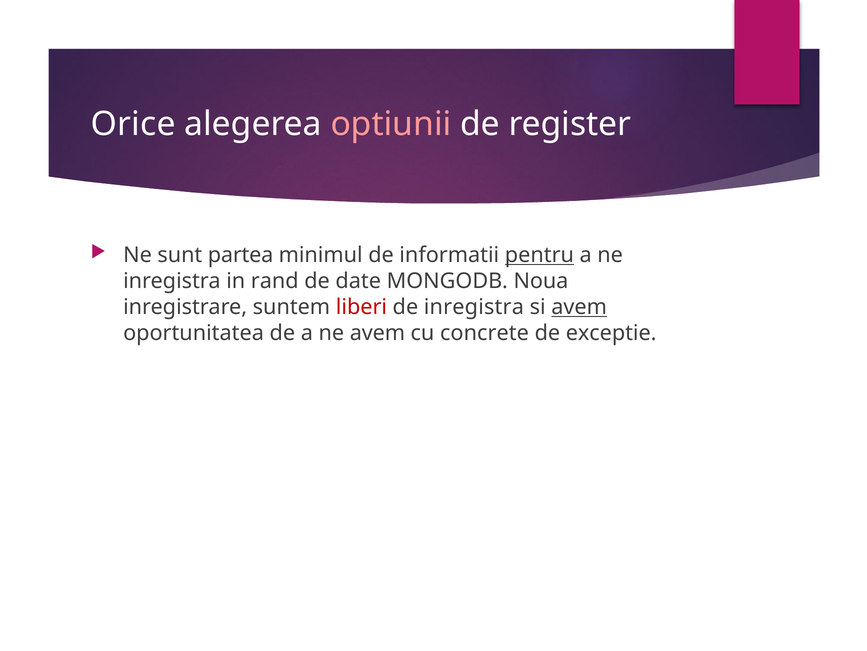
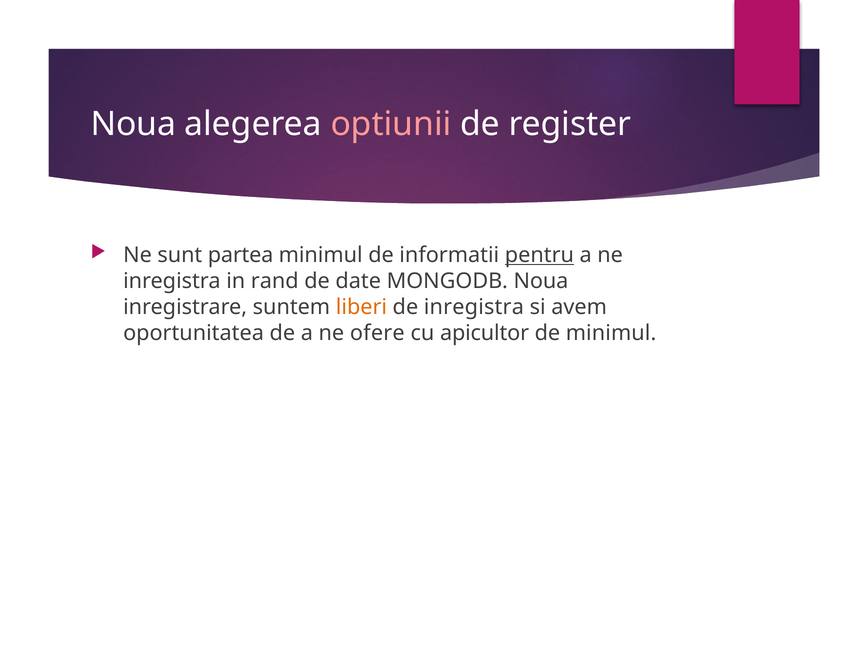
Orice at (133, 124): Orice -> Noua
liberi colour: red -> orange
avem at (579, 307) underline: present -> none
ne avem: avem -> ofere
concrete: concrete -> apicultor
de exceptie: exceptie -> minimul
